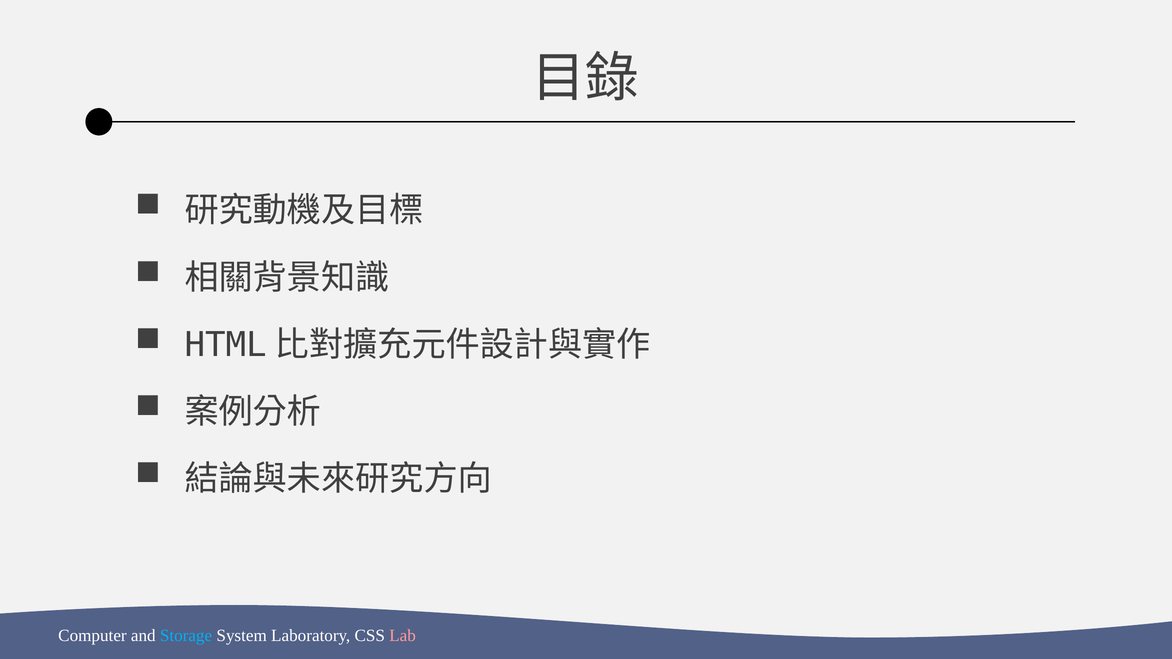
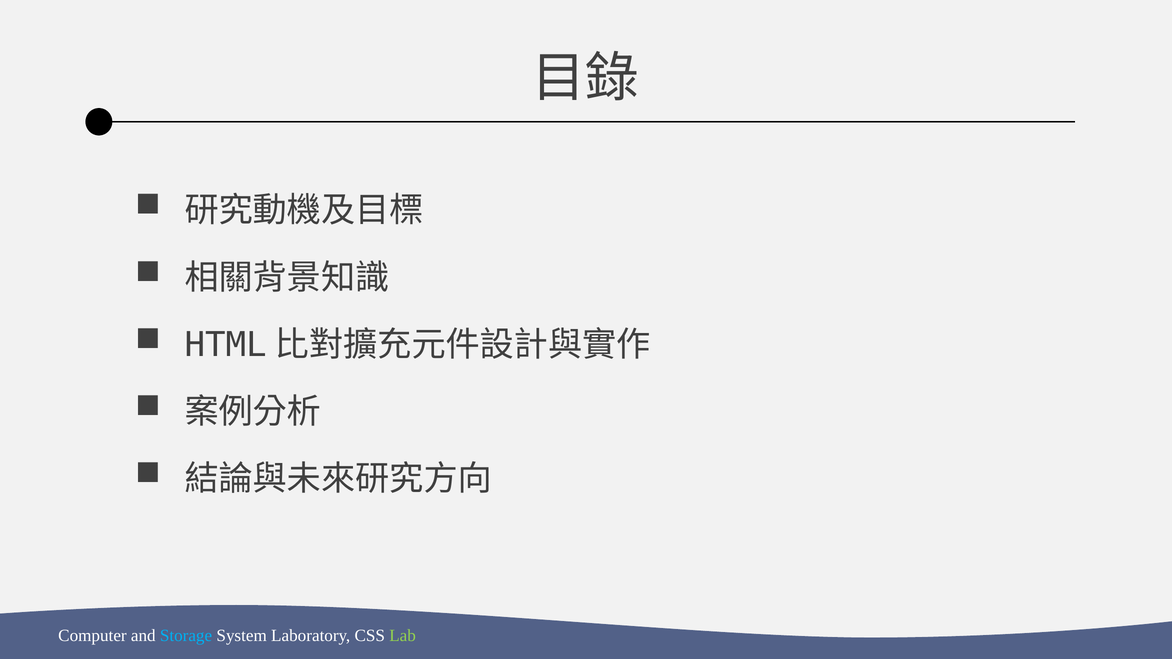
Lab colour: pink -> light green
